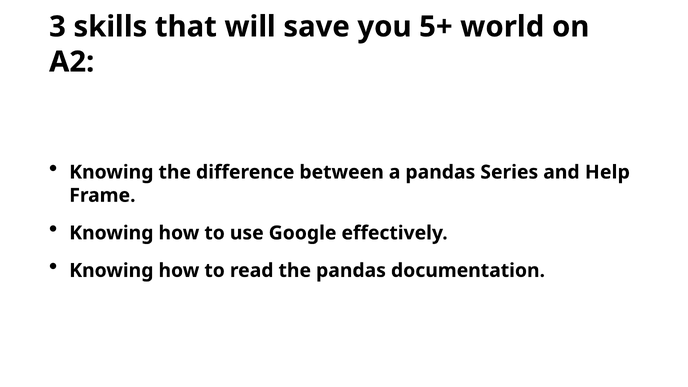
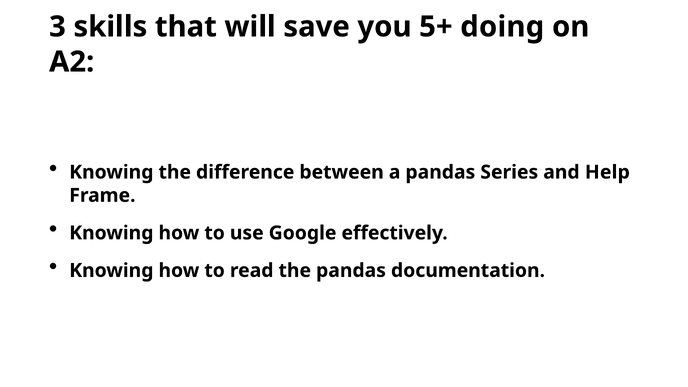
world: world -> doing
